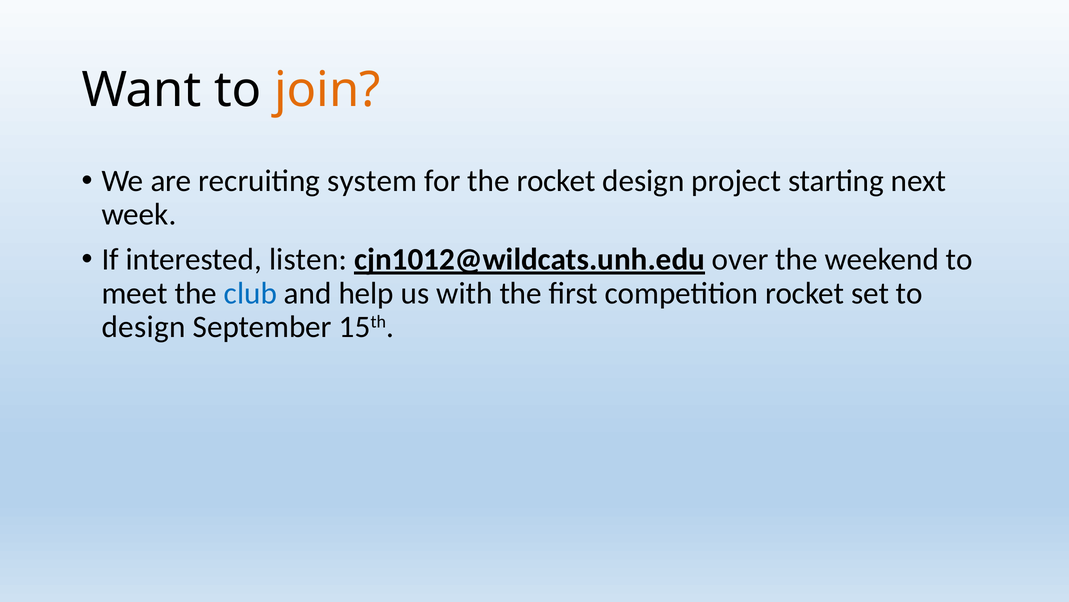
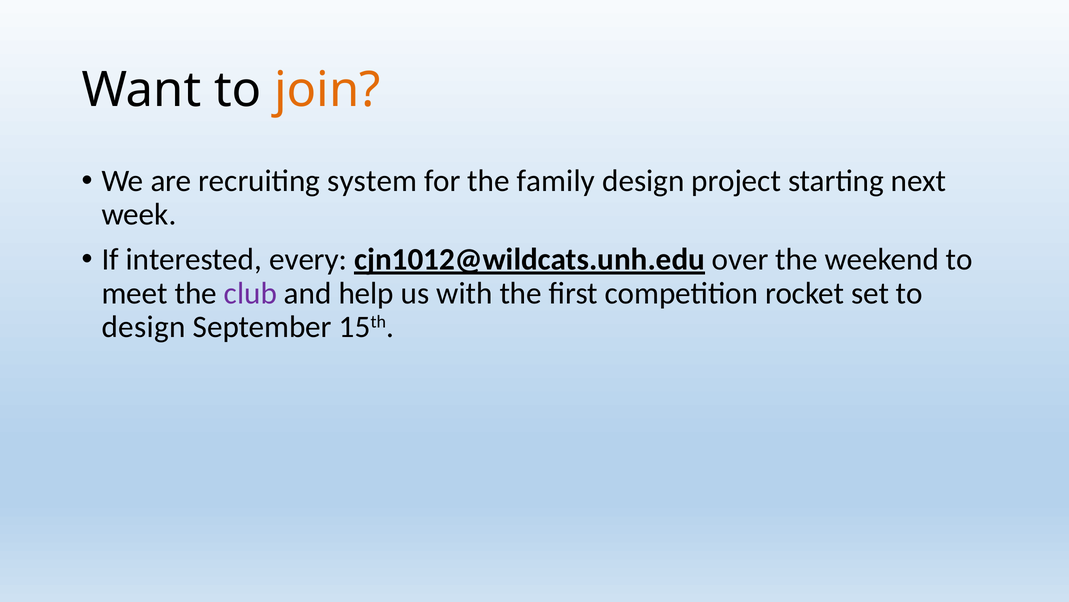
the rocket: rocket -> family
listen: listen -> every
club colour: blue -> purple
